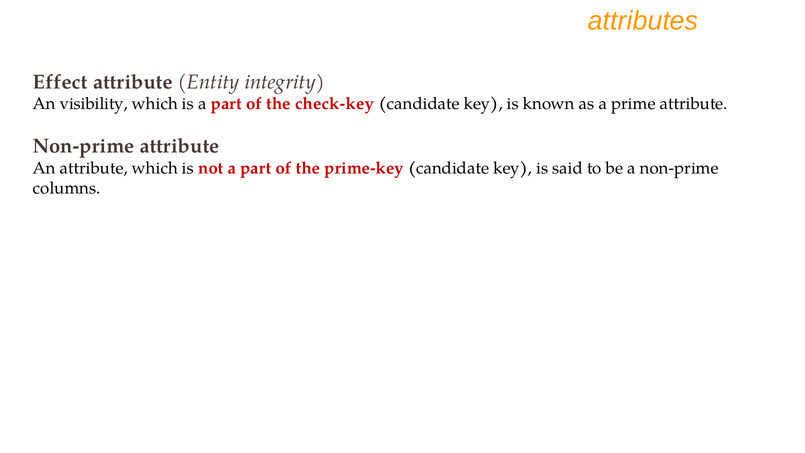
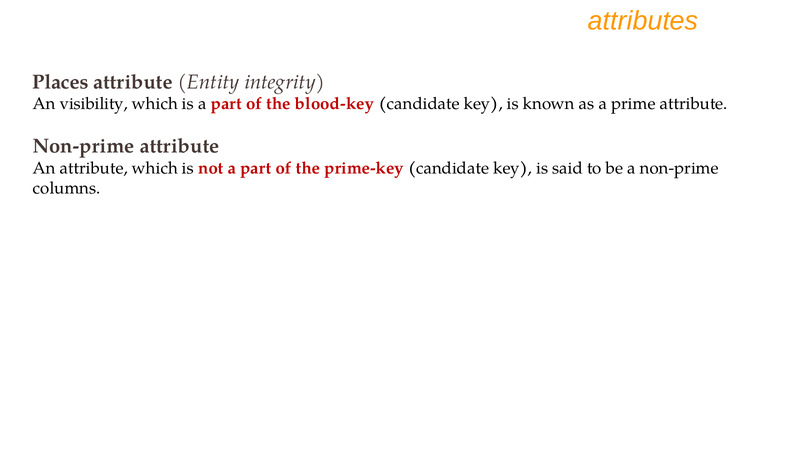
Effect: Effect -> Places
check-key: check-key -> blood-key
